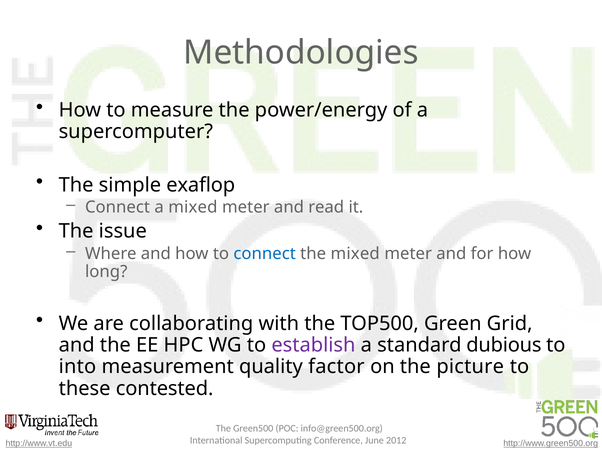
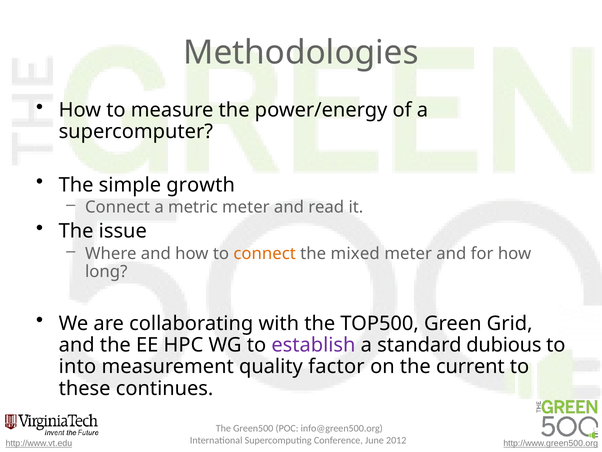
exaflop: exaflop -> growth
a mixed: mixed -> metric
connect at (265, 253) colour: blue -> orange
picture: picture -> current
contested: contested -> continues
